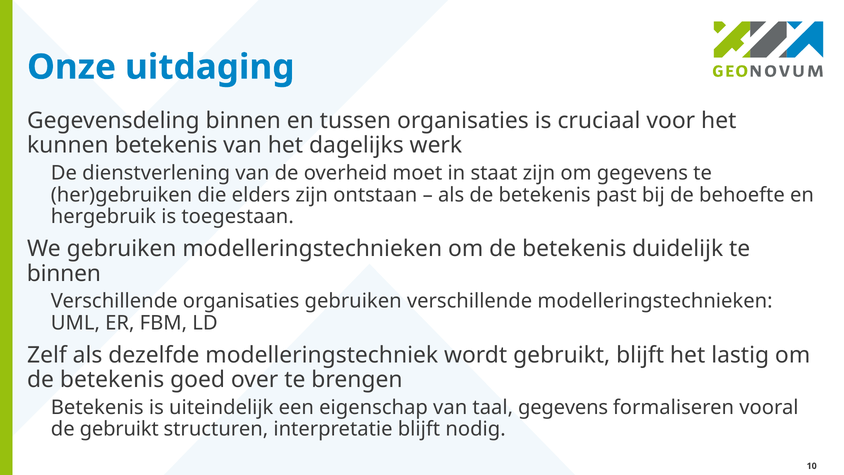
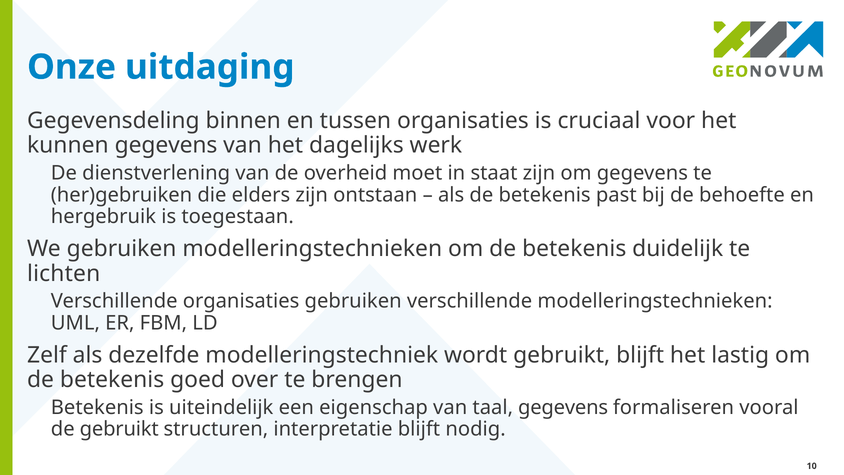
kunnen betekenis: betekenis -> gegevens
binnen at (64, 273): binnen -> lichten
